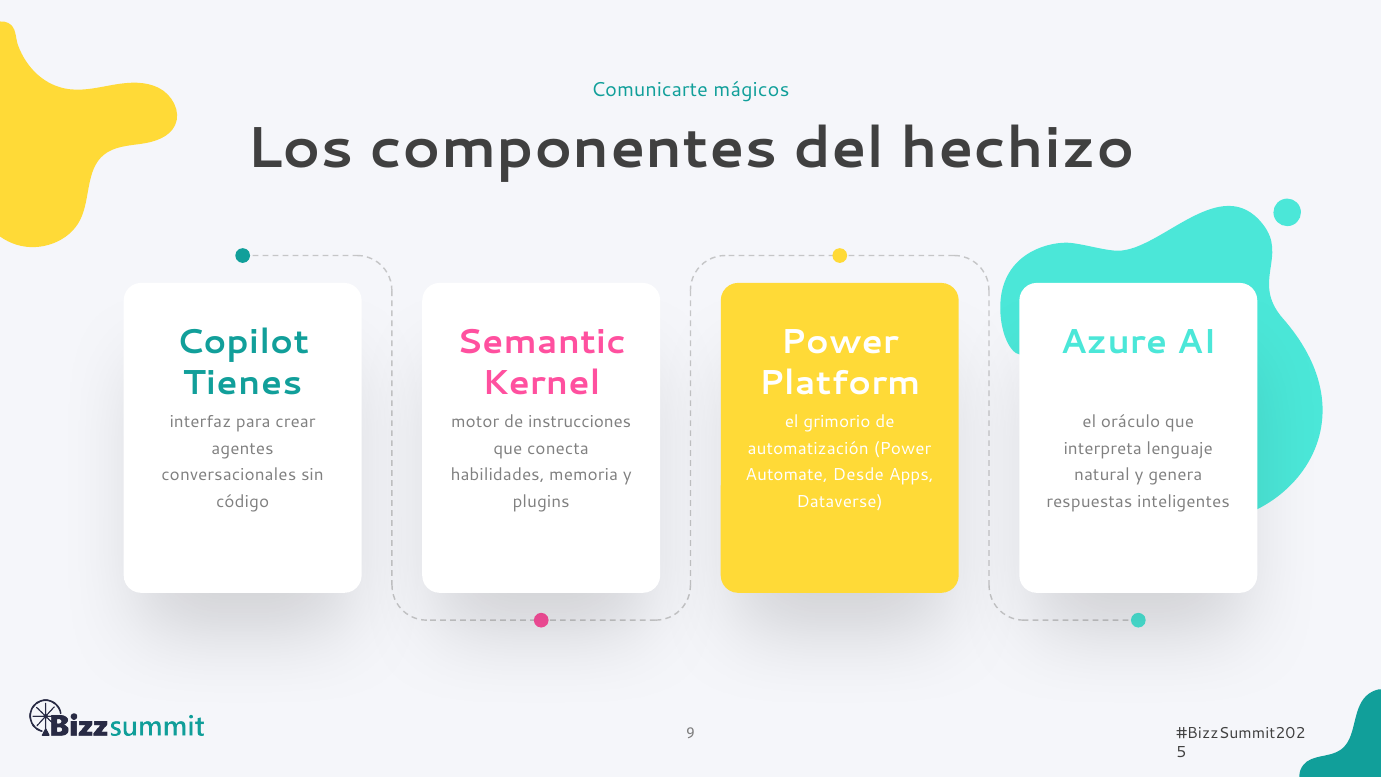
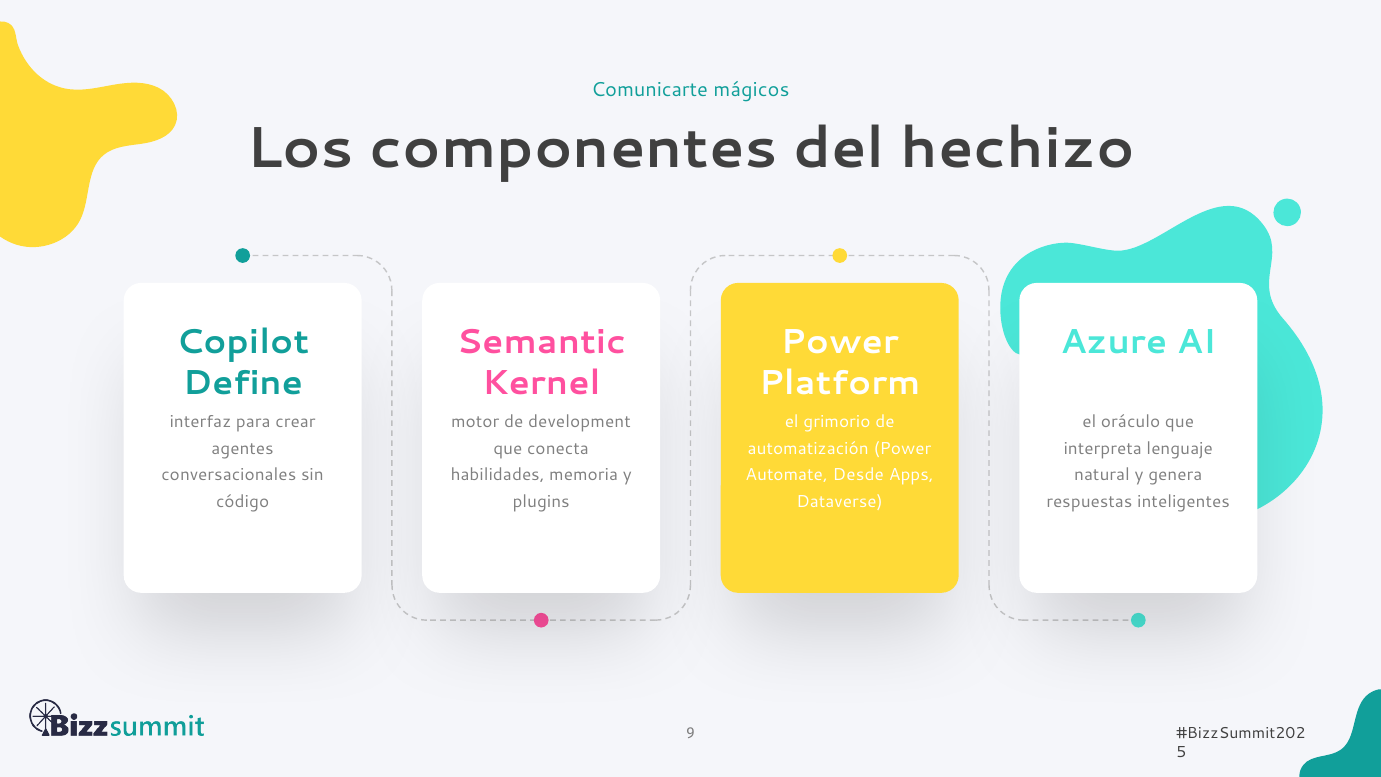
Tienes: Tienes -> Define
instrucciones: instrucciones -> development
